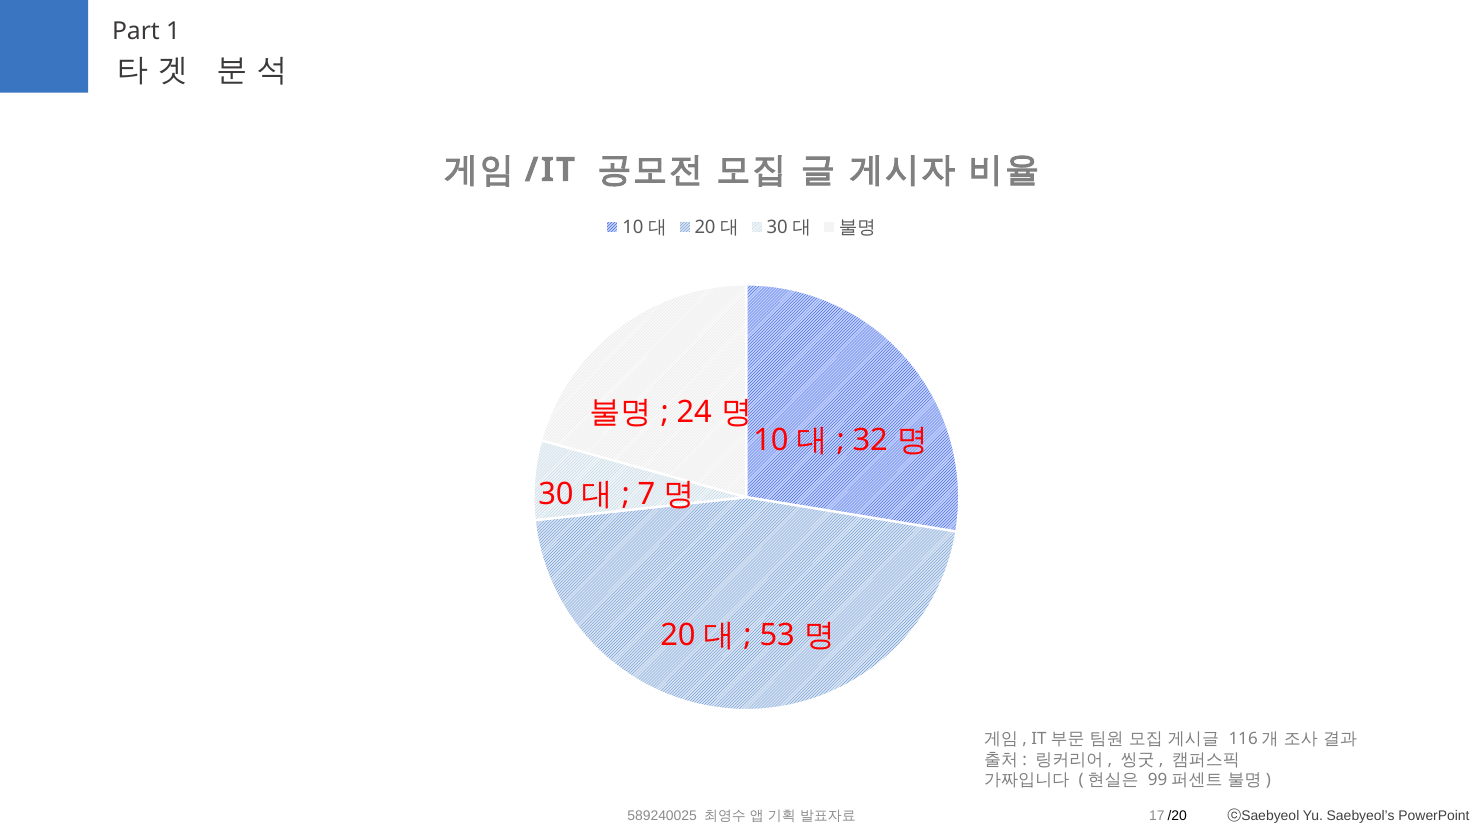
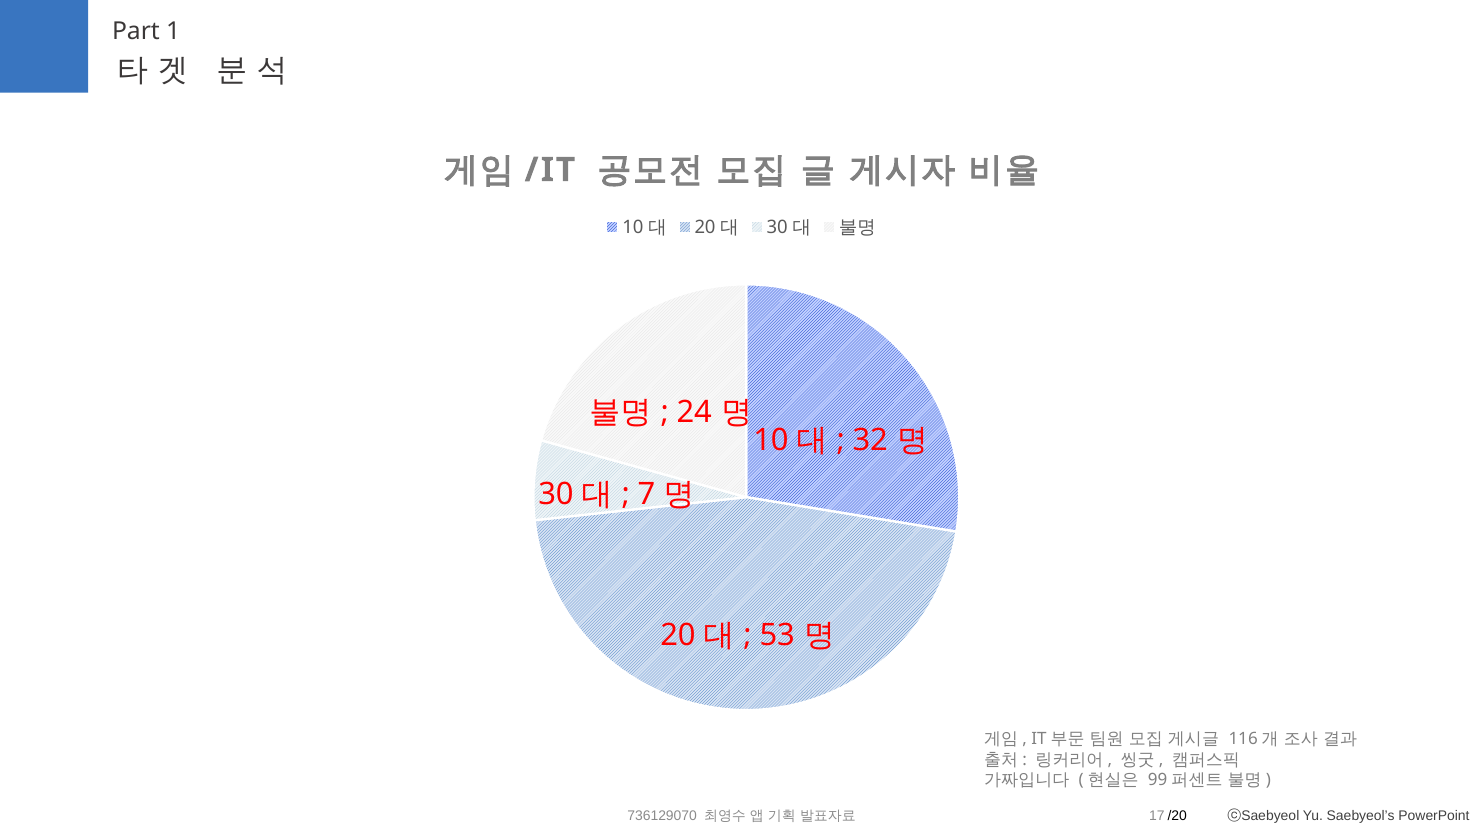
589240025: 589240025 -> 736129070
